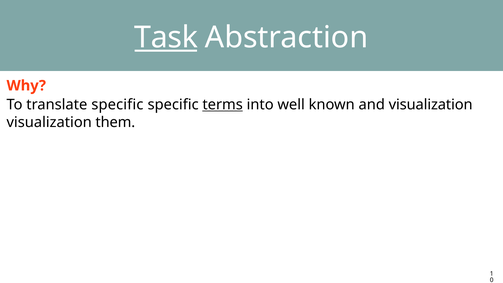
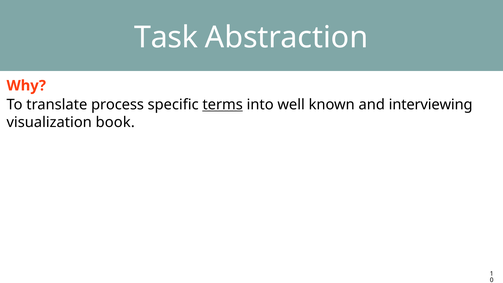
Task underline: present -> none
translate specific: specific -> process
and visualization: visualization -> interviewing
them: them -> book
